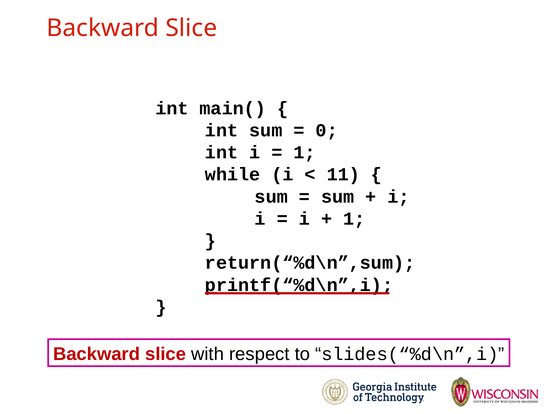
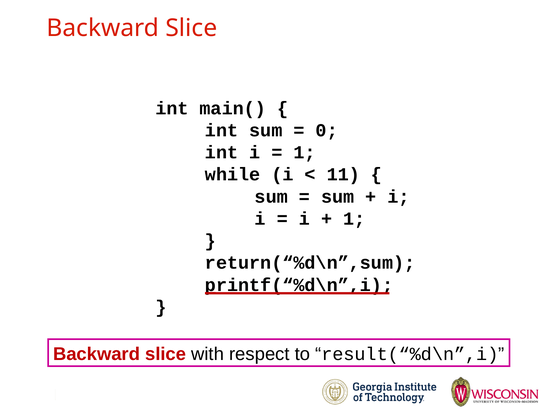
slides(“%d\n”,i: slides(“%d\n”,i -> result(“%d\n”,i
